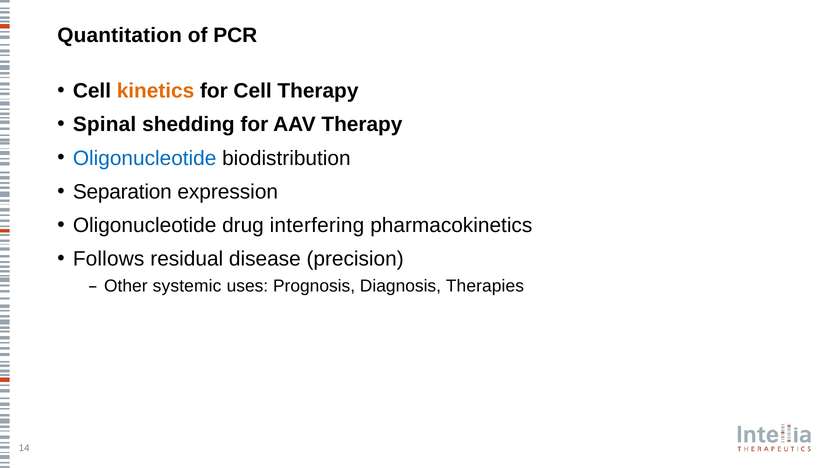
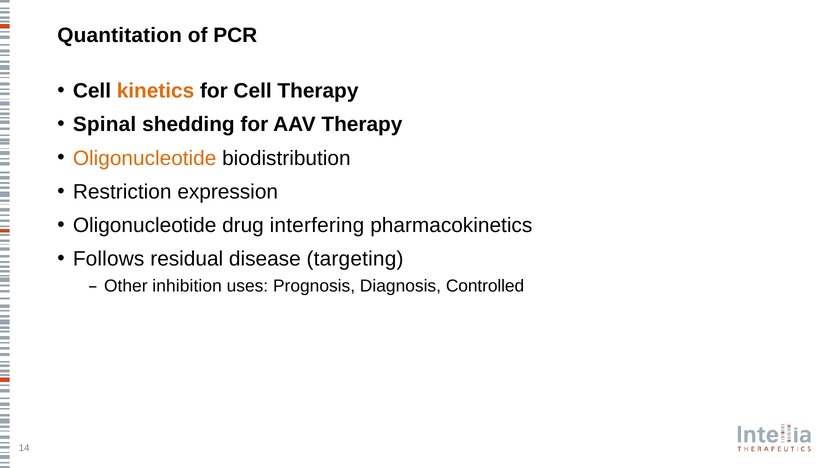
Oligonucleotide at (145, 158) colour: blue -> orange
Separation: Separation -> Restriction
precision: precision -> targeting
systemic: systemic -> inhibition
Therapies: Therapies -> Controlled
